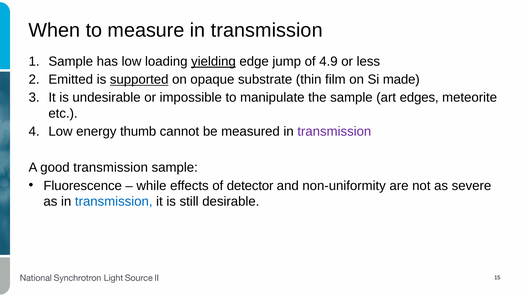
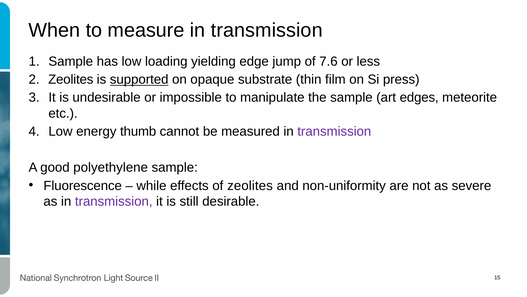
yielding underline: present -> none
4.9: 4.9 -> 7.6
Emitted at (71, 79): Emitted -> Zeolites
made: made -> press
good transmission: transmission -> polyethylene
of detector: detector -> zeolites
transmission at (114, 201) colour: blue -> purple
